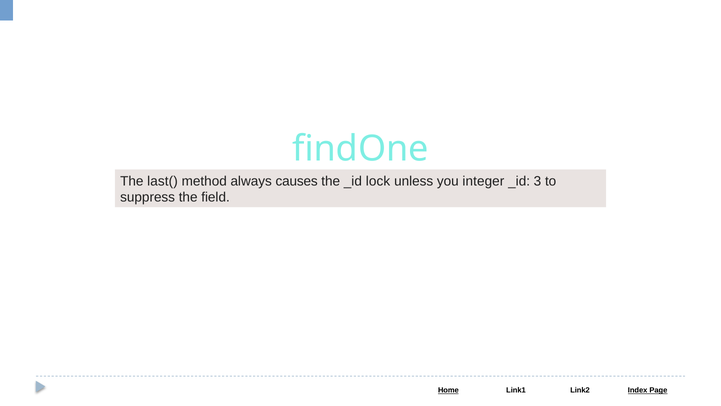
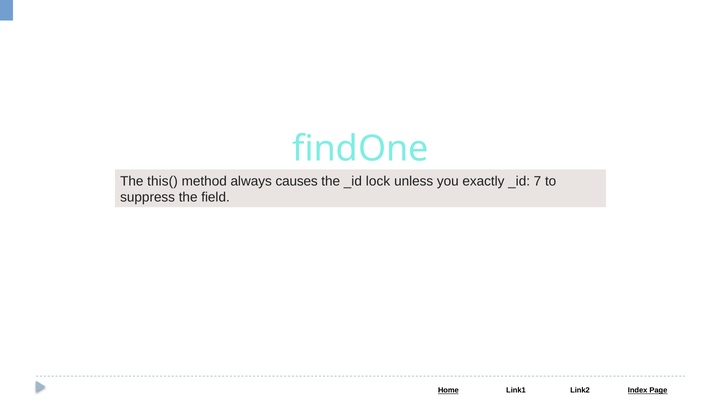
last(: last( -> this(
integer: integer -> exactly
3: 3 -> 7
